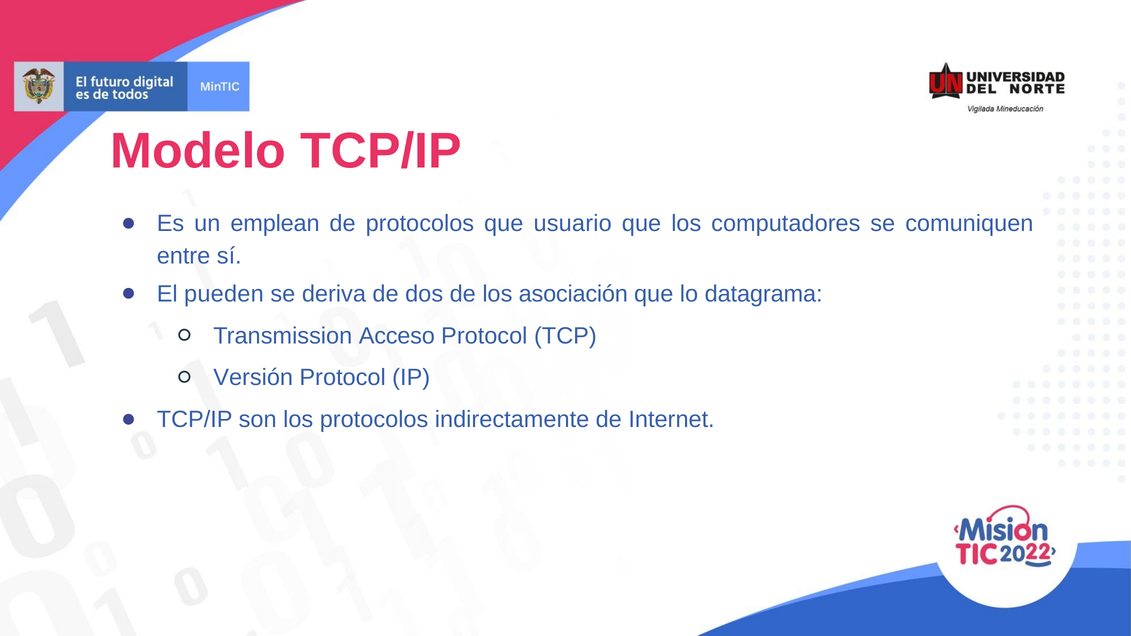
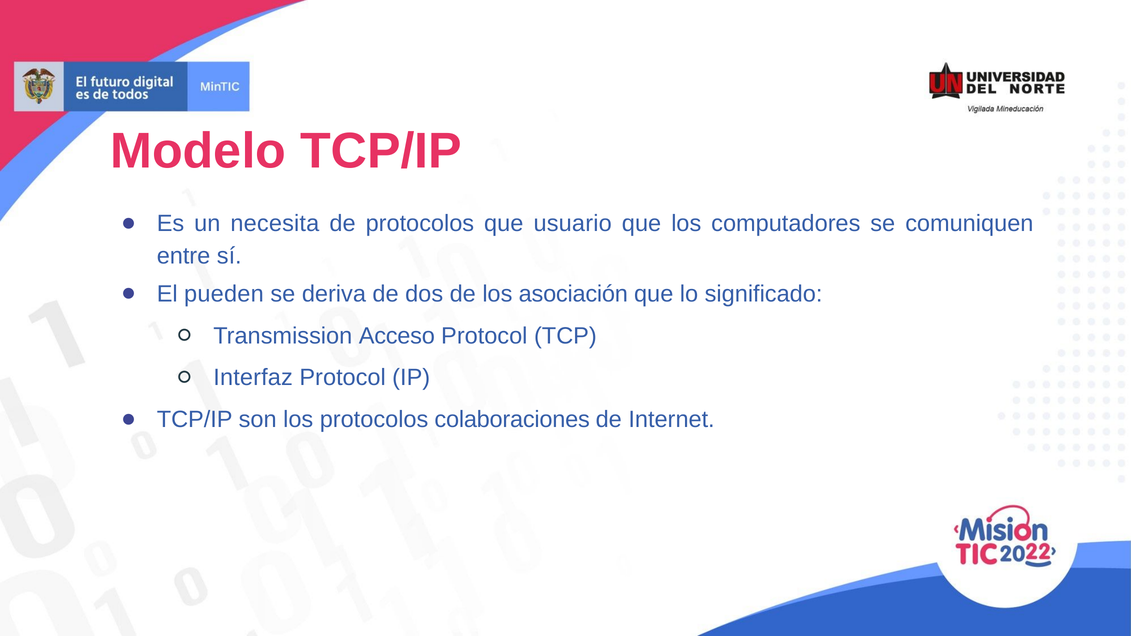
emplean: emplean -> necesita
datagrama: datagrama -> significado
Versión: Versión -> Interfaz
indirectamente: indirectamente -> colaboraciones
